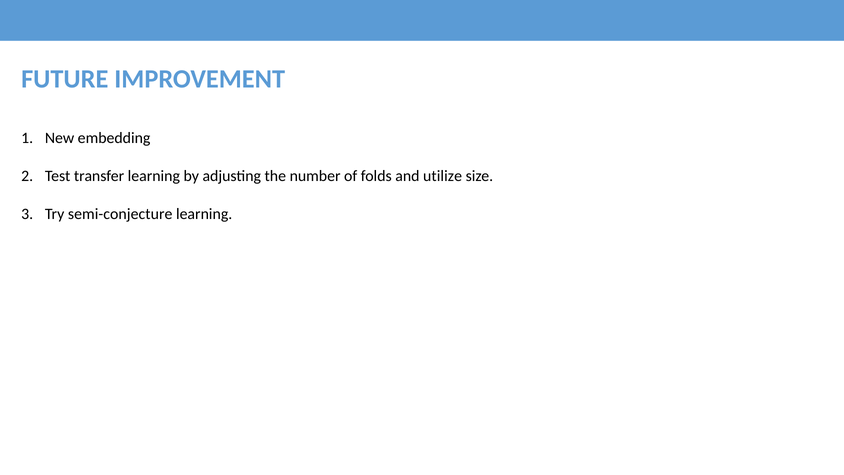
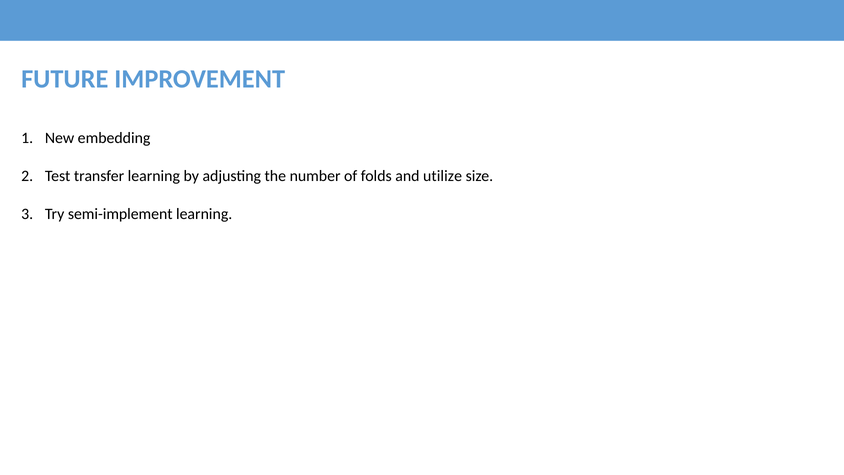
semi-conjecture: semi-conjecture -> semi-implement
